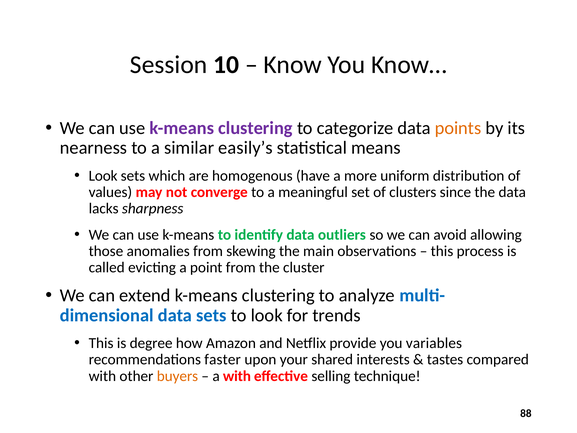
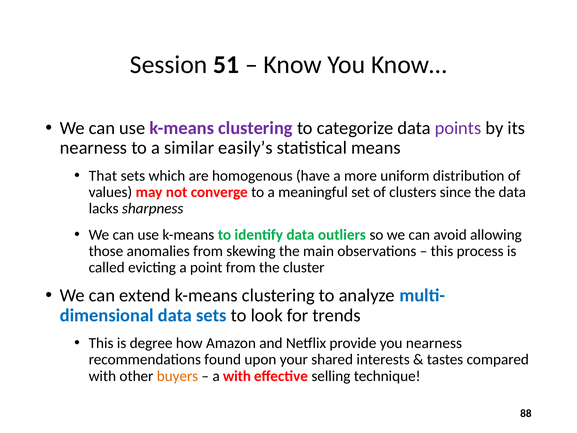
10: 10 -> 51
points colour: orange -> purple
Look at (103, 176): Look -> That
you variables: variables -> nearness
faster: faster -> found
